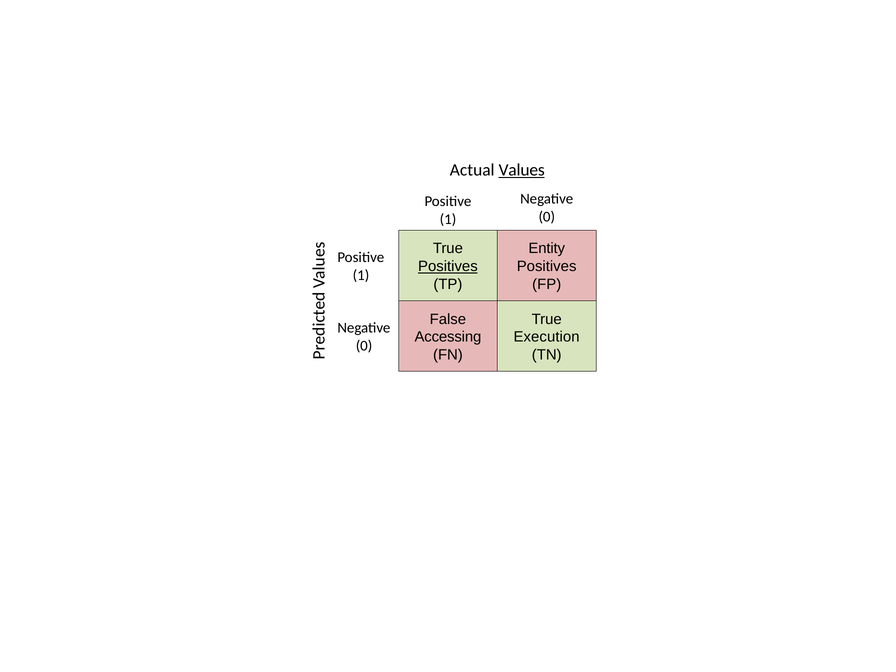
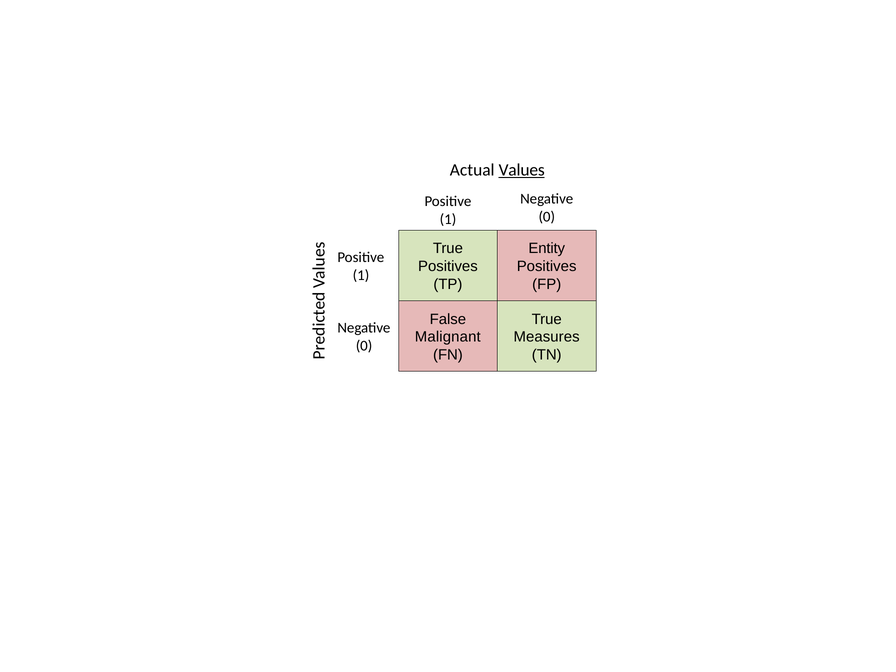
Positives at (448, 266) underline: present -> none
Accessing: Accessing -> Malignant
Execution: Execution -> Measures
